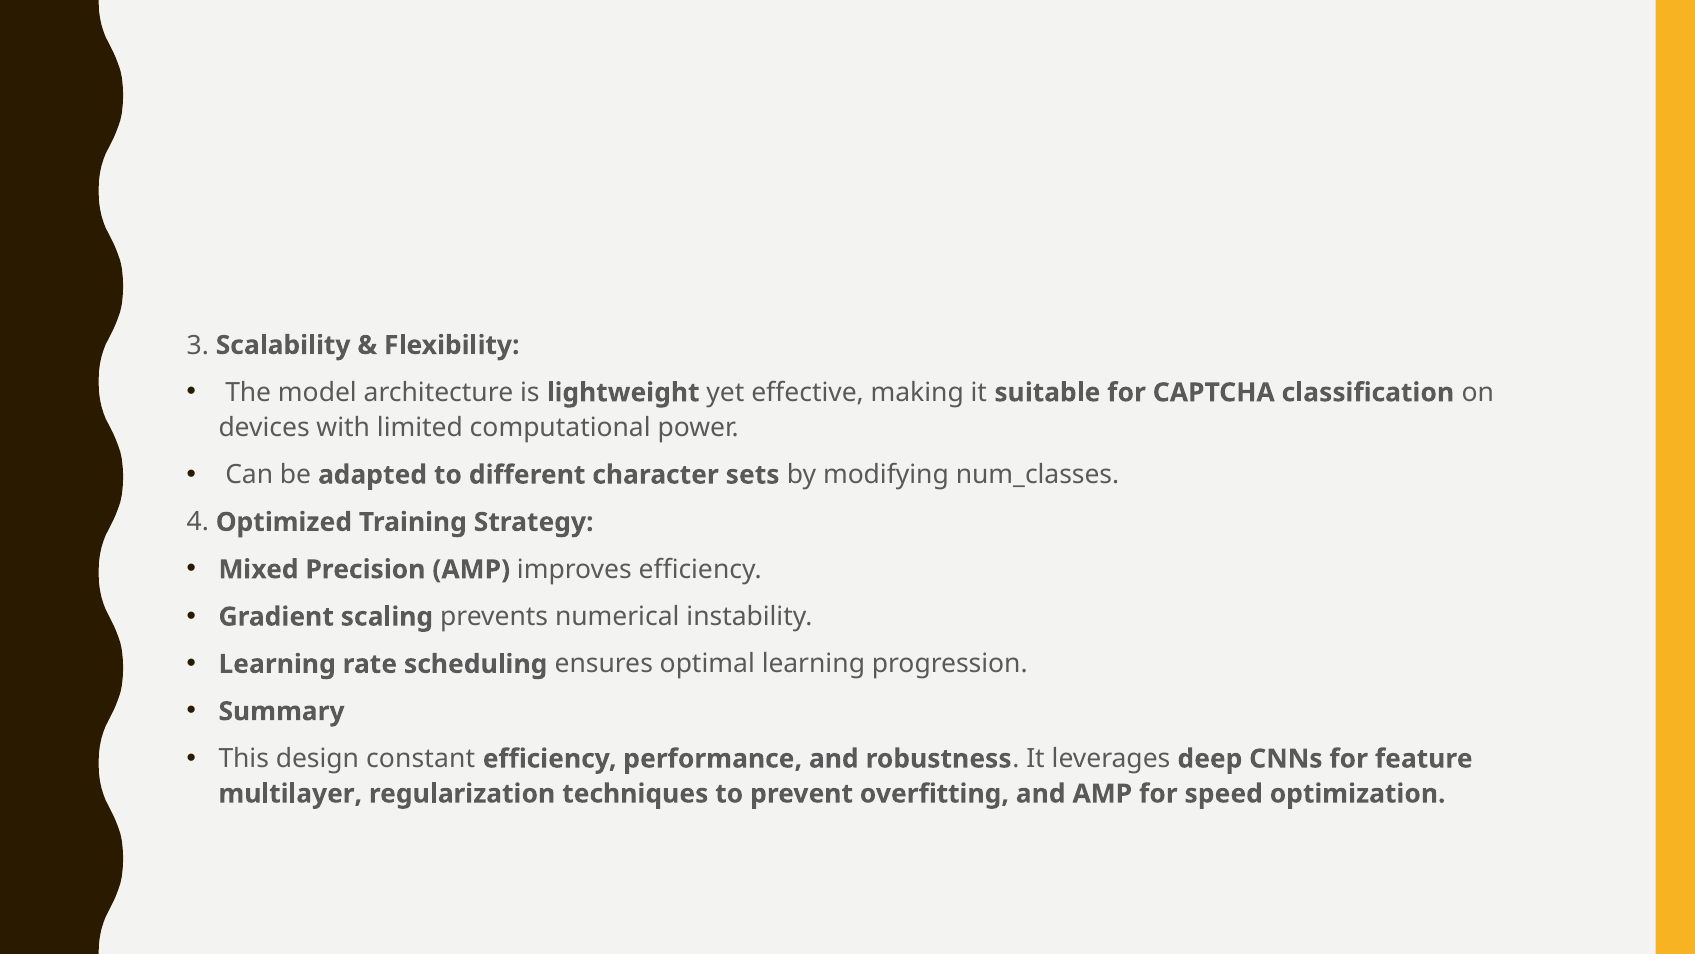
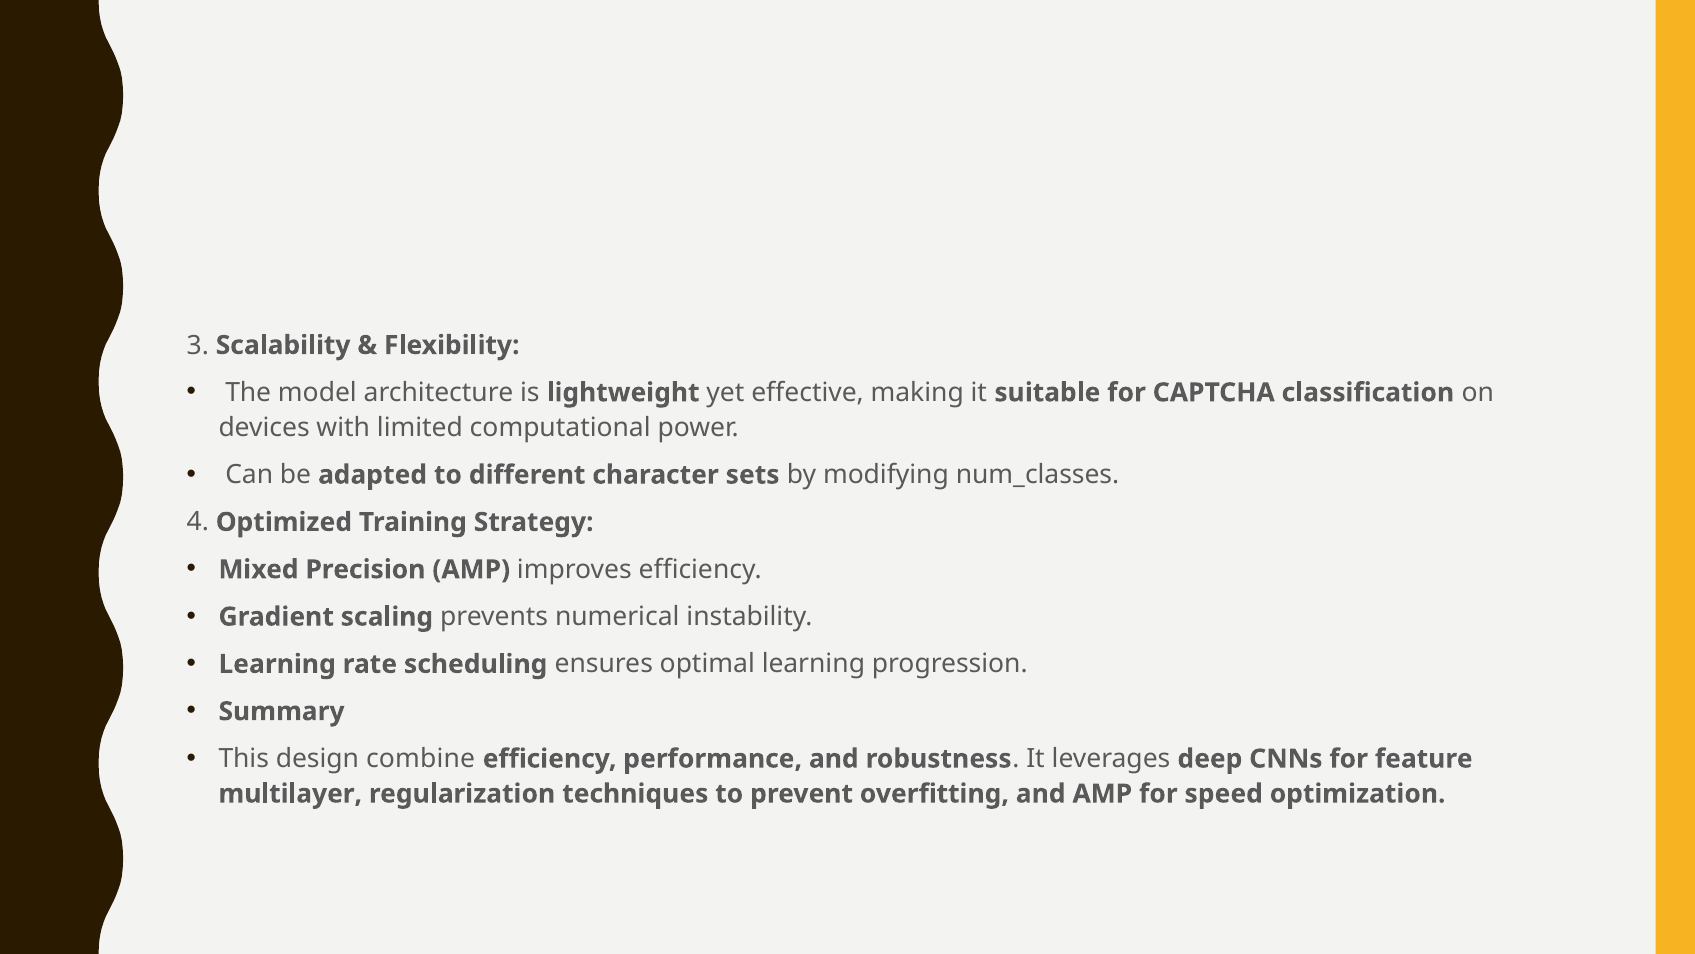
constant: constant -> combine
